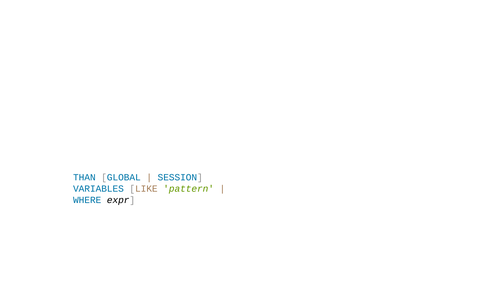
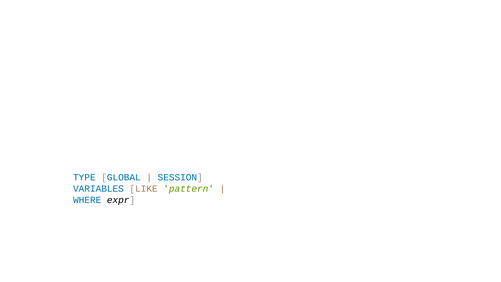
THAN: THAN -> TYPE
